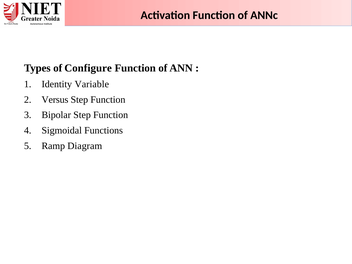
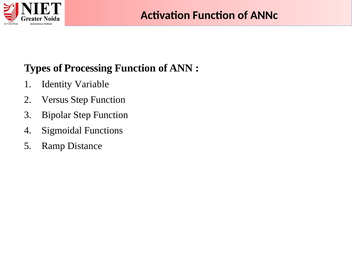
Configure: Configure -> Processing
Diagram: Diagram -> Distance
